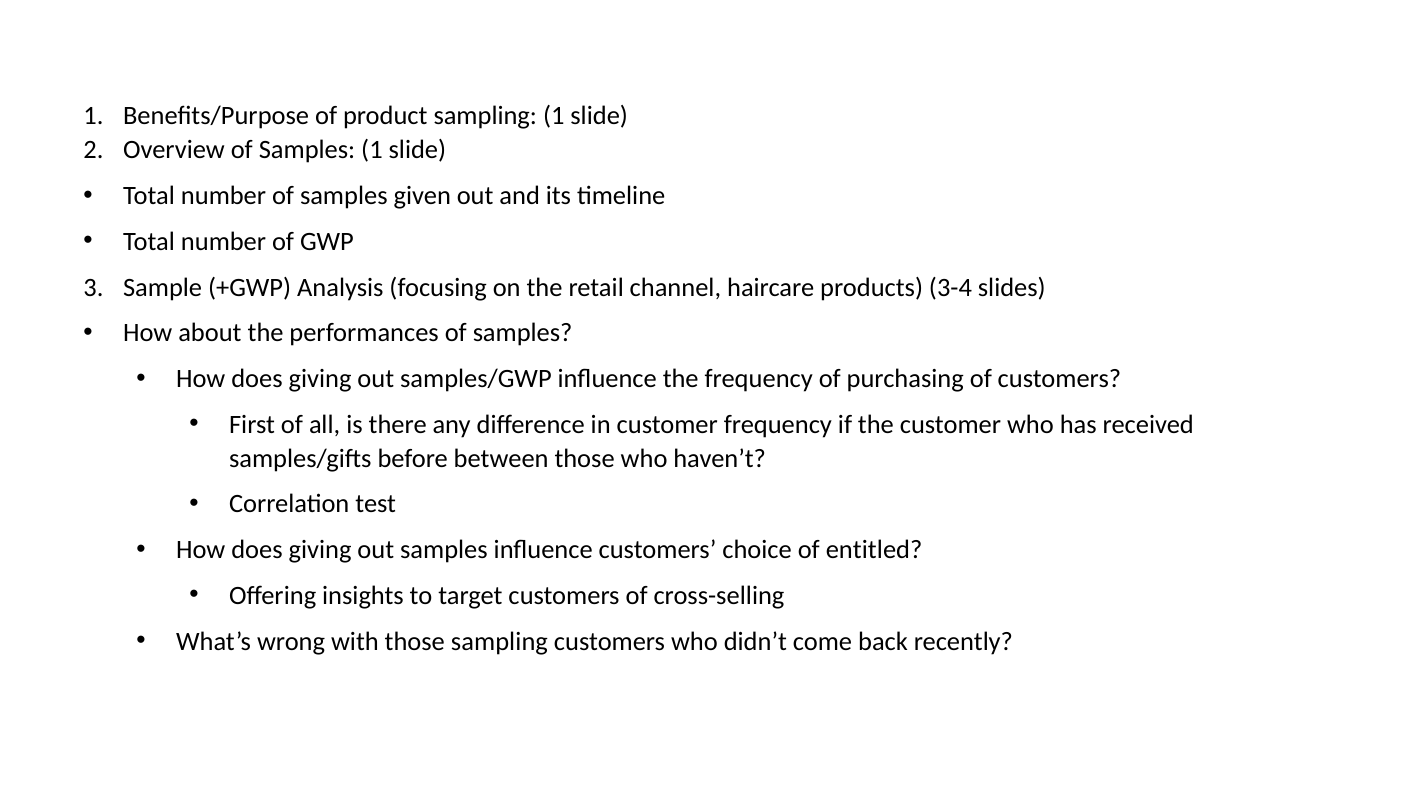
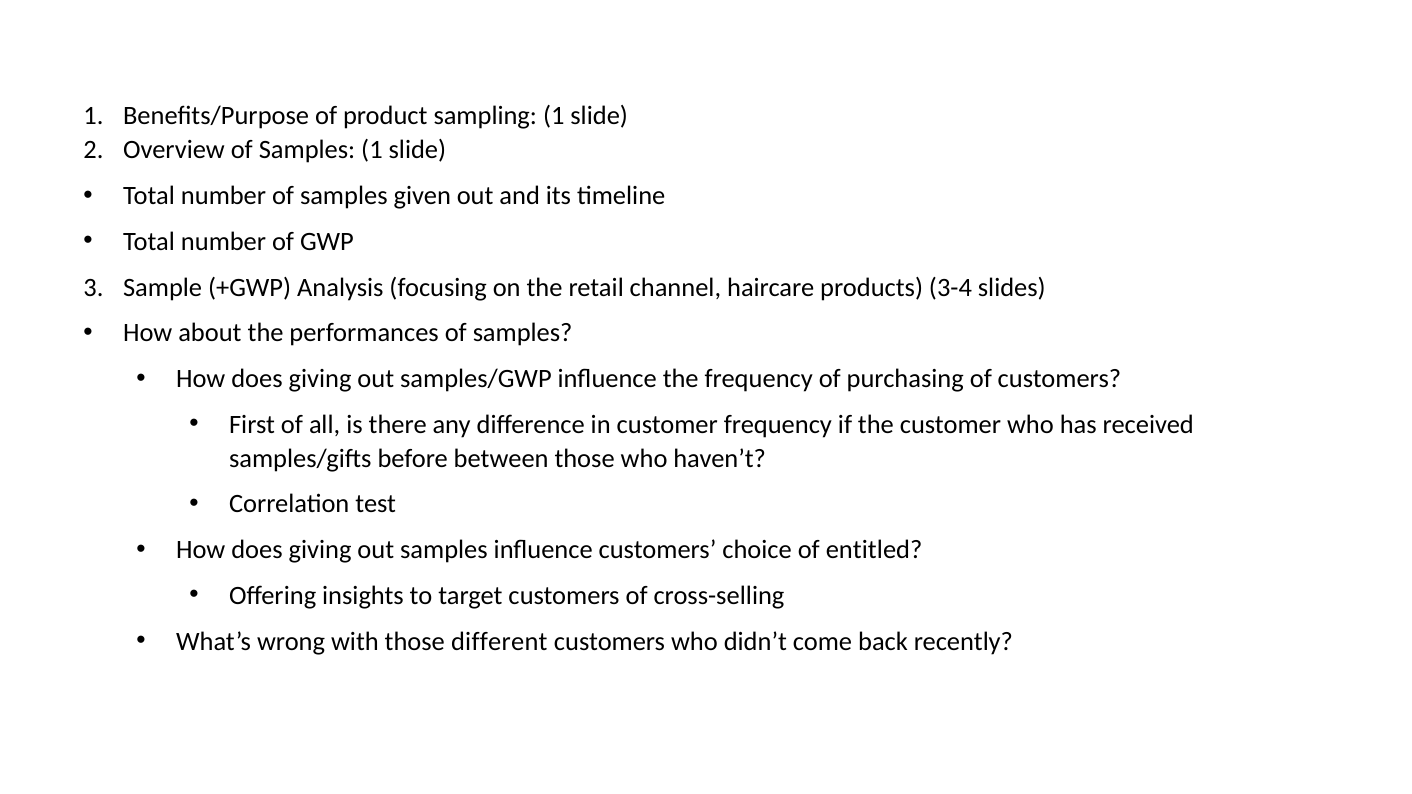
those sampling: sampling -> different
